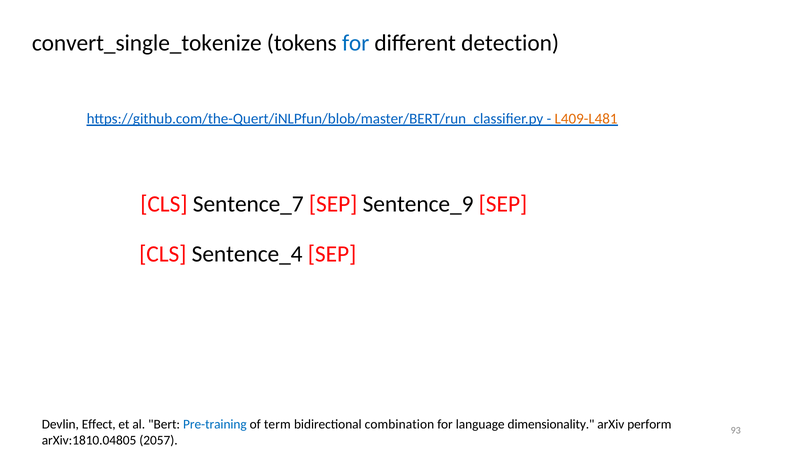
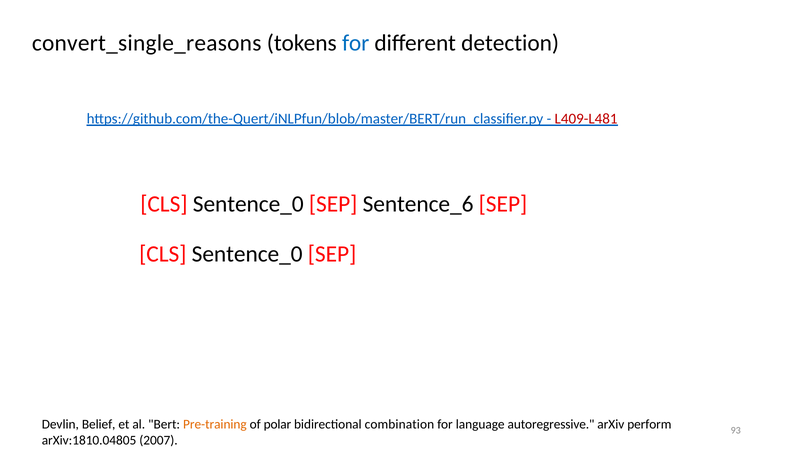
convert_single_tokenize: convert_single_tokenize -> convert_single_reasons
L409-L481 colour: orange -> red
Sentence_7 at (248, 204): Sentence_7 -> Sentence_0
Sentence_9: Sentence_9 -> Sentence_6
Sentence_4 at (247, 254): Sentence_4 -> Sentence_0
Effect: Effect -> Belief
Pre-training colour: blue -> orange
term: term -> polar
dimensionality: dimensionality -> autoregressive
2057: 2057 -> 2007
